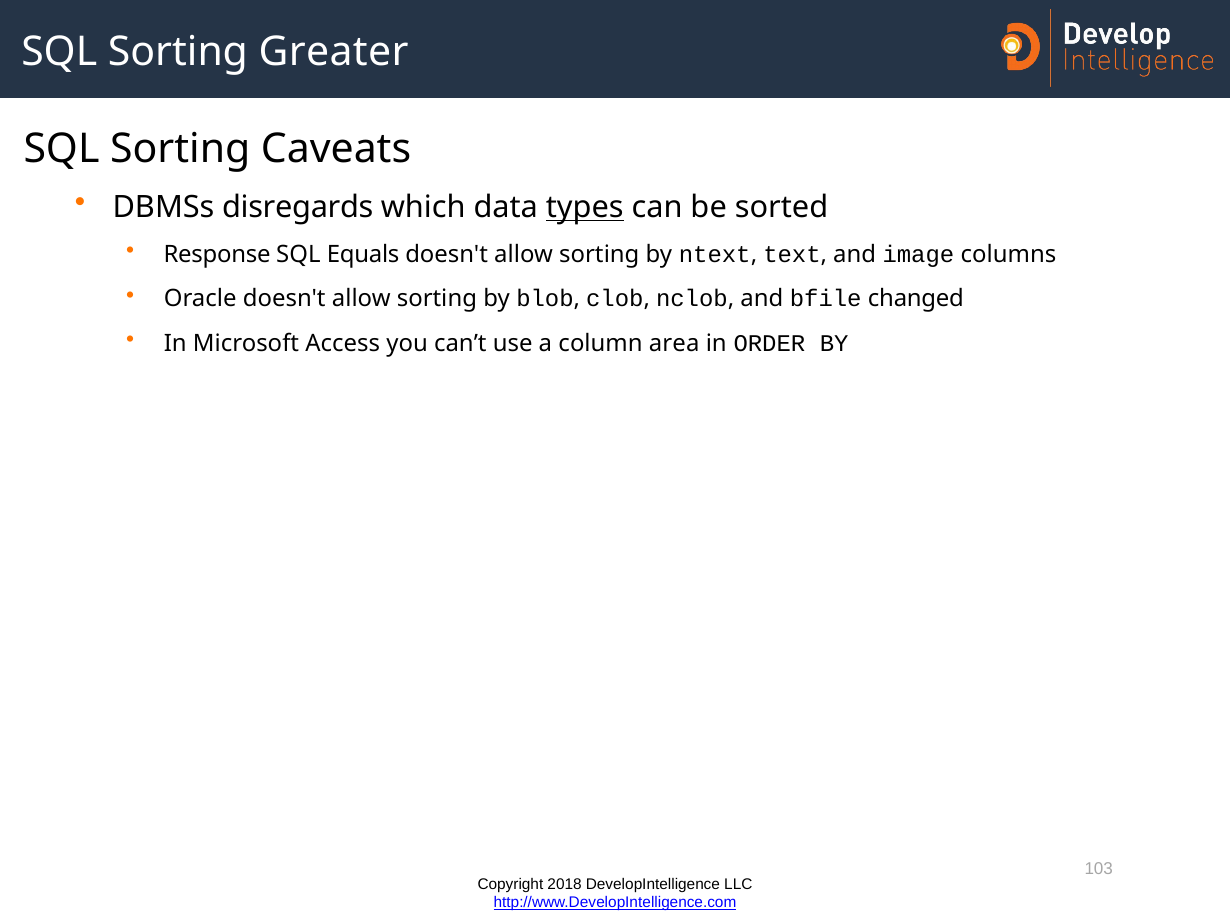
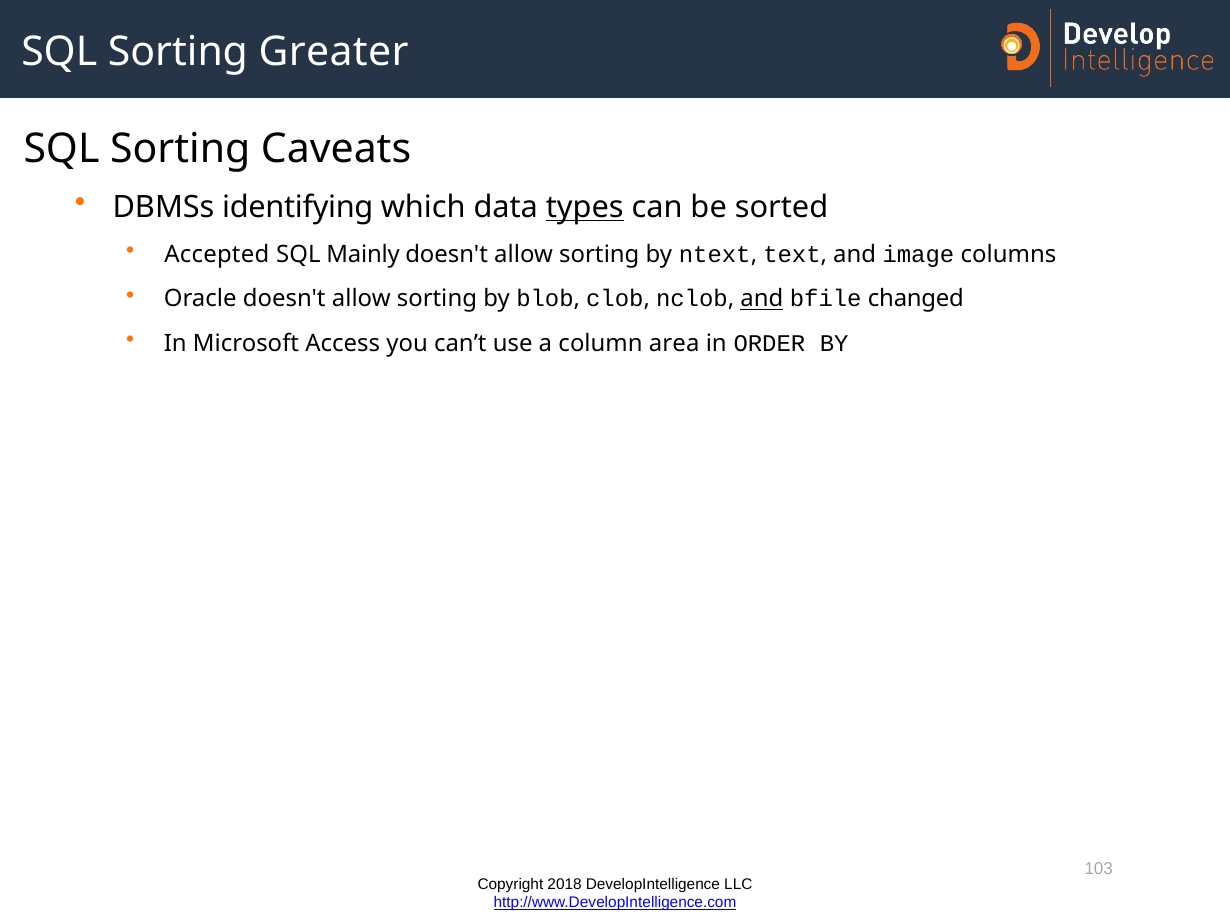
disregards: disregards -> identifying
Response: Response -> Accepted
Equals: Equals -> Mainly
and at (762, 299) underline: none -> present
